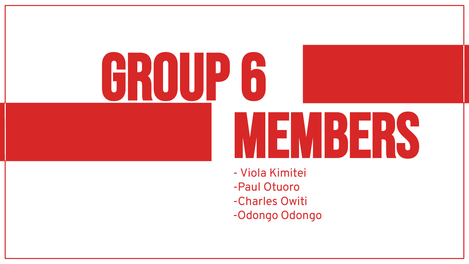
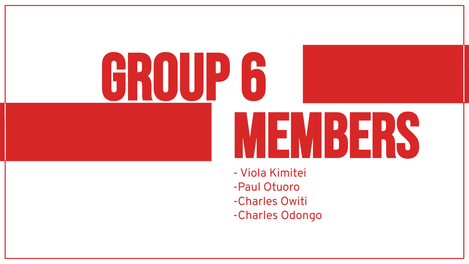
Odongo at (256, 215): Odongo -> Charles
